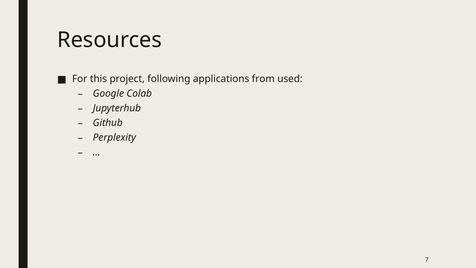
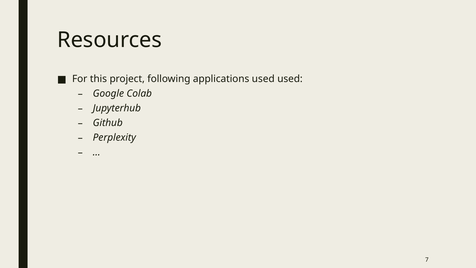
applications from: from -> used
